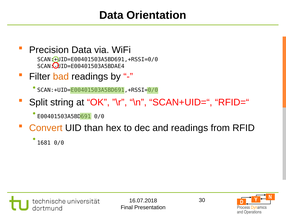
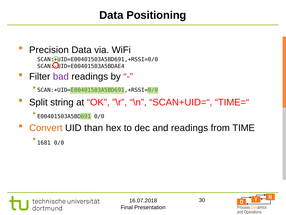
Orientation: Orientation -> Positioning
bad colour: orange -> purple
RFID=“: RFID=“ -> TIME=“
RFID: RFID -> TIME
